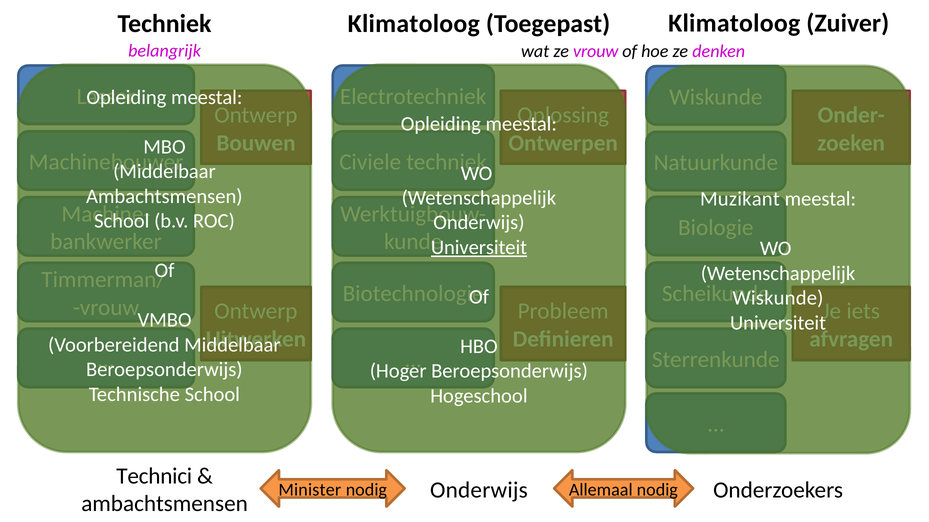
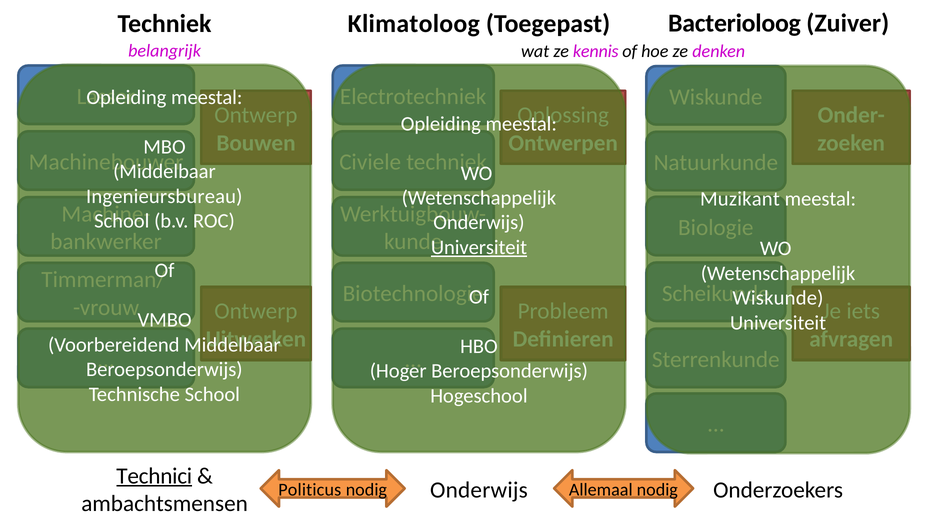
Klimatoloog at (734, 23): Klimatoloog -> Bacterioloog
ze vrouw: vrouw -> kennis
Ambachtsmensen at (164, 197): Ambachtsmensen -> Ingenieursbureau
Technici underline: none -> present
Minister: Minister -> Politicus
